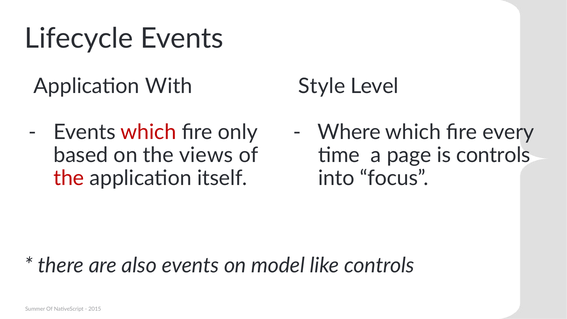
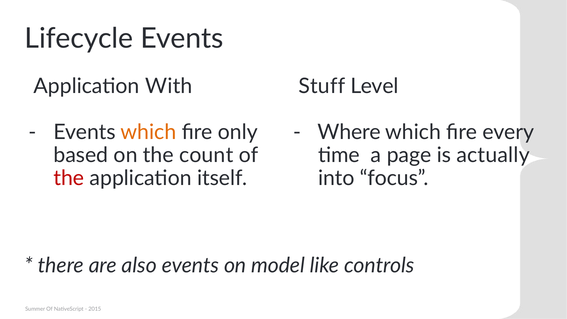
Style: Style -> Stuff
which at (148, 132) colour: red -> orange
views: views -> count
is controls: controls -> actually
